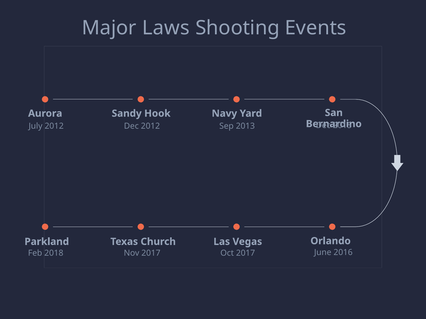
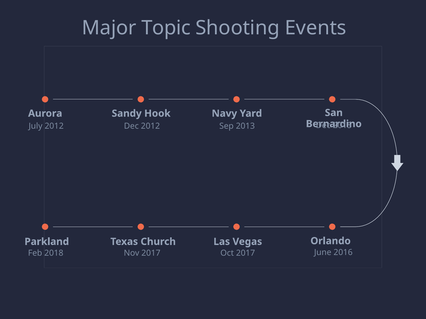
Laws: Laws -> Topic
